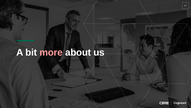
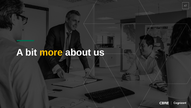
more colour: pink -> yellow
